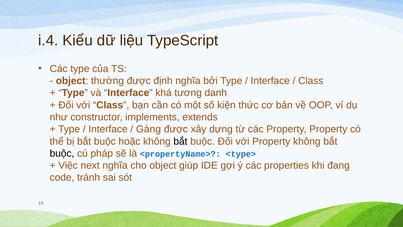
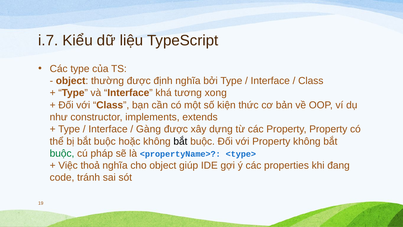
i.4: i.4 -> i.7
danh: danh -> xong
buộc at (62, 153) colour: black -> green
next: next -> thoả
